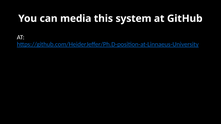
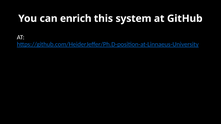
media: media -> enrich
